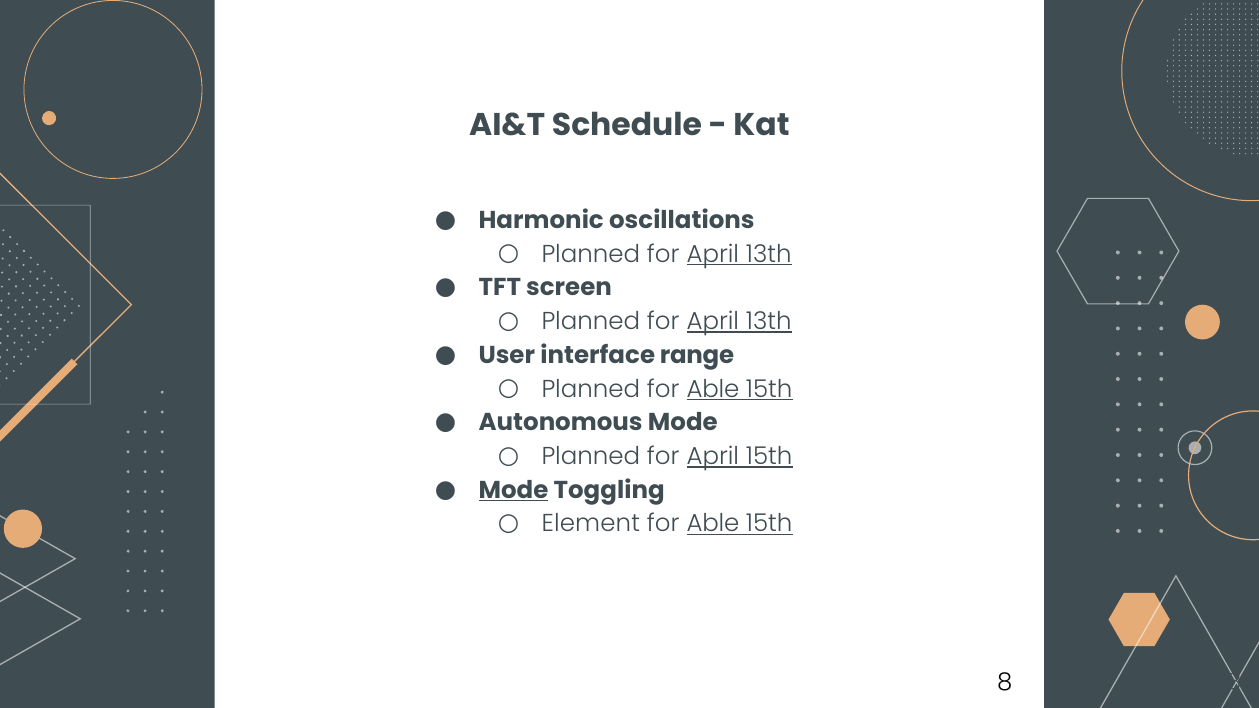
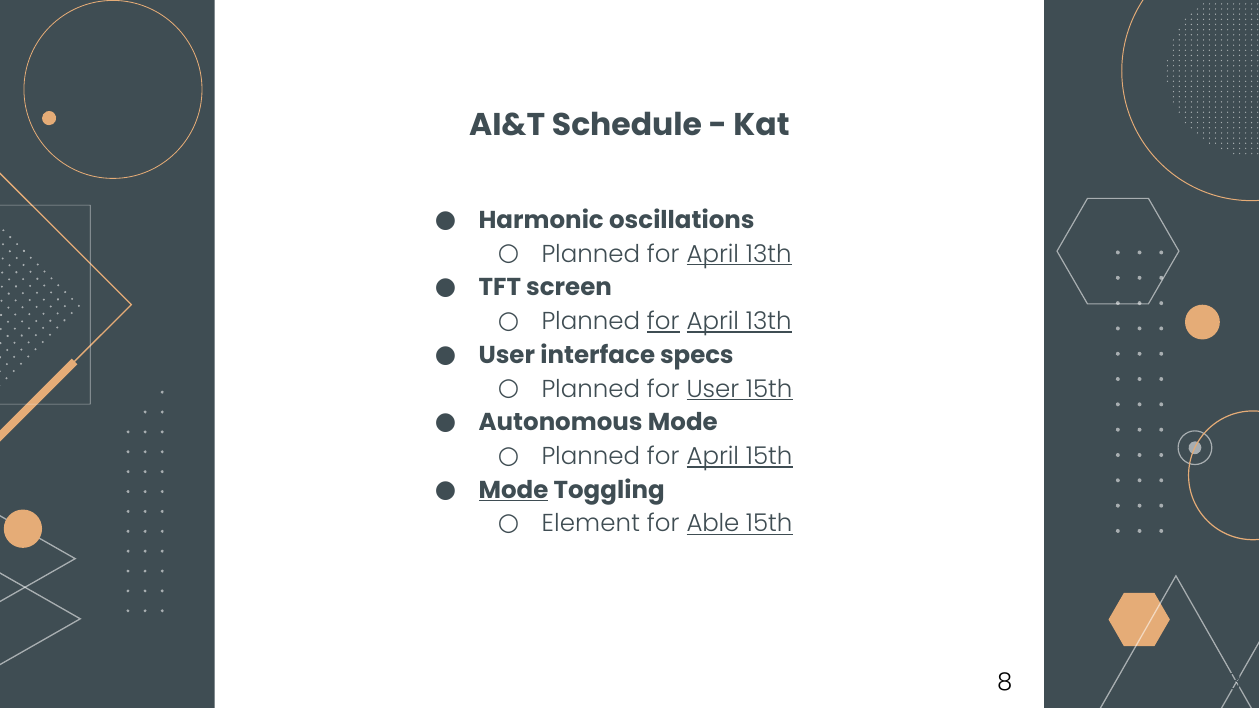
for at (663, 322) underline: none -> present
range: range -> specs
Planned for Able: Able -> User
